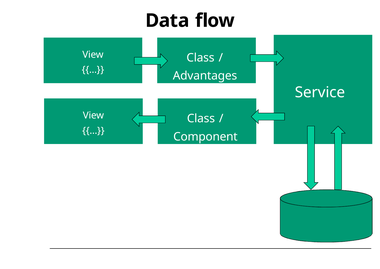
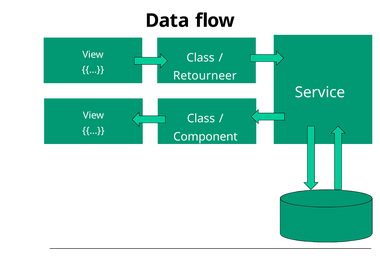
Advantages: Advantages -> Retourneer
